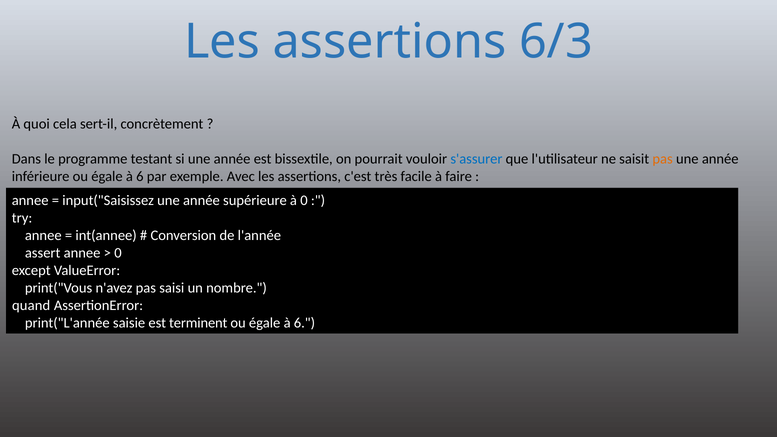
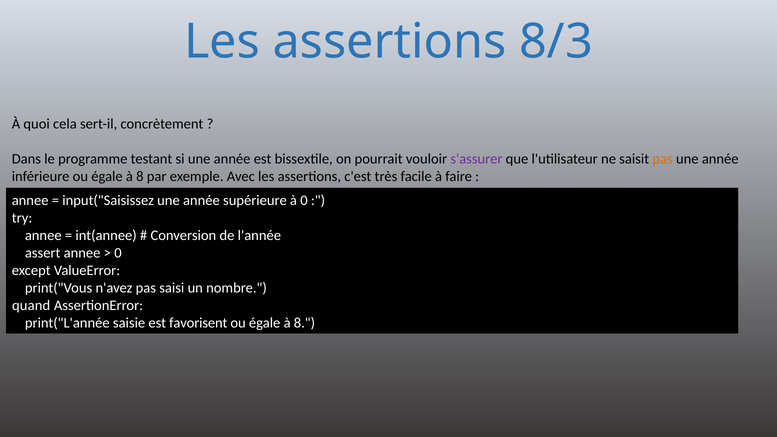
6/3: 6/3 -> 8/3
s'assurer colour: blue -> purple
6 at (140, 176): 6 -> 8
terminent: terminent -> favorisent
6 at (304, 323): 6 -> 8
